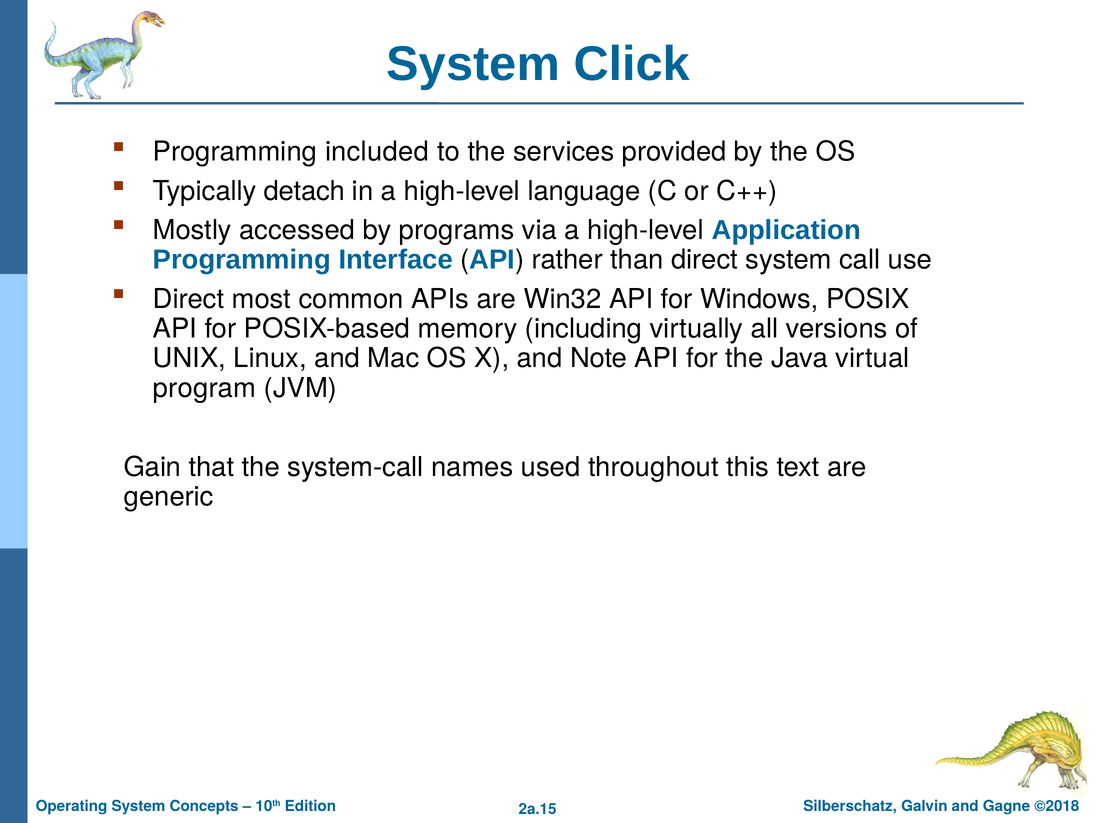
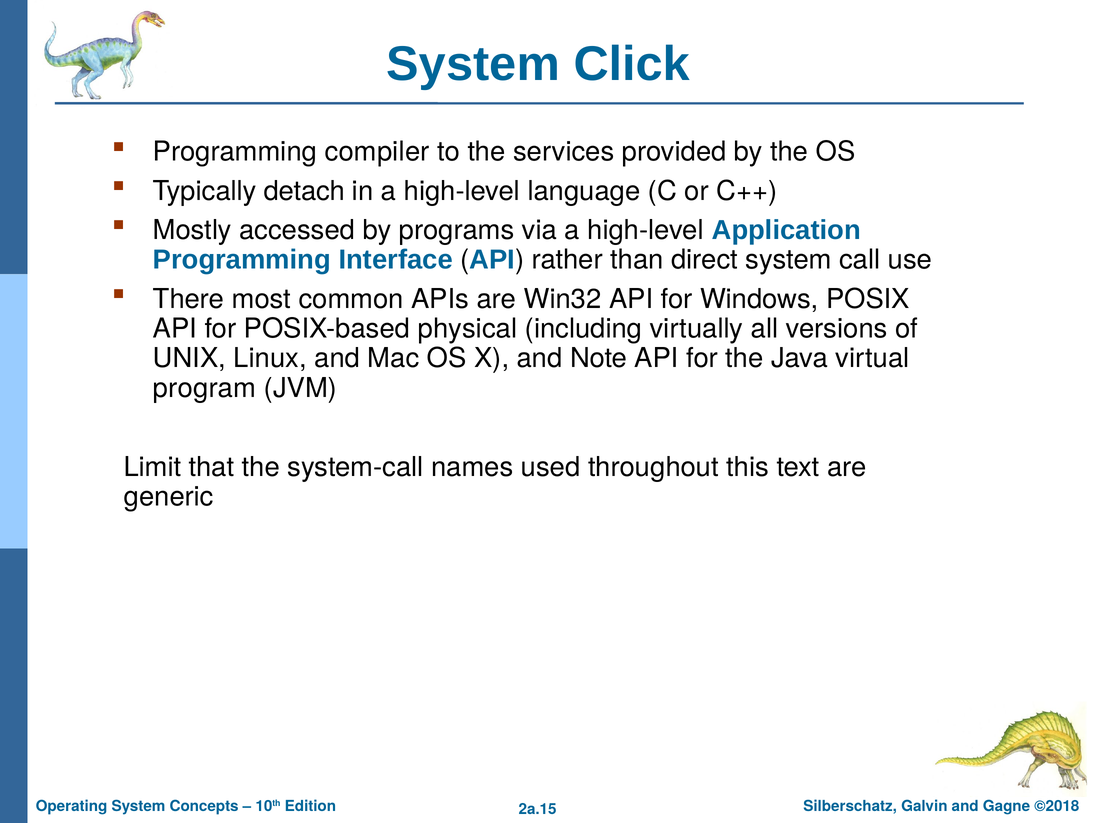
included: included -> compiler
Direct at (189, 299): Direct -> There
memory: memory -> physical
Gain: Gain -> Limit
